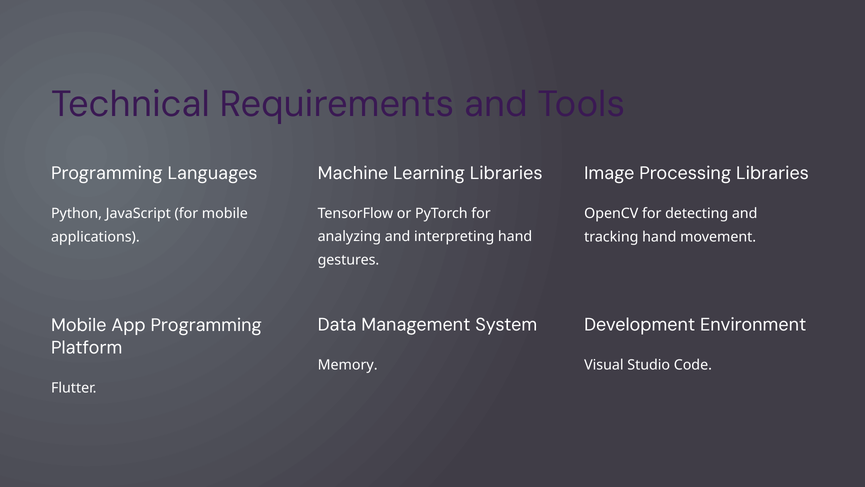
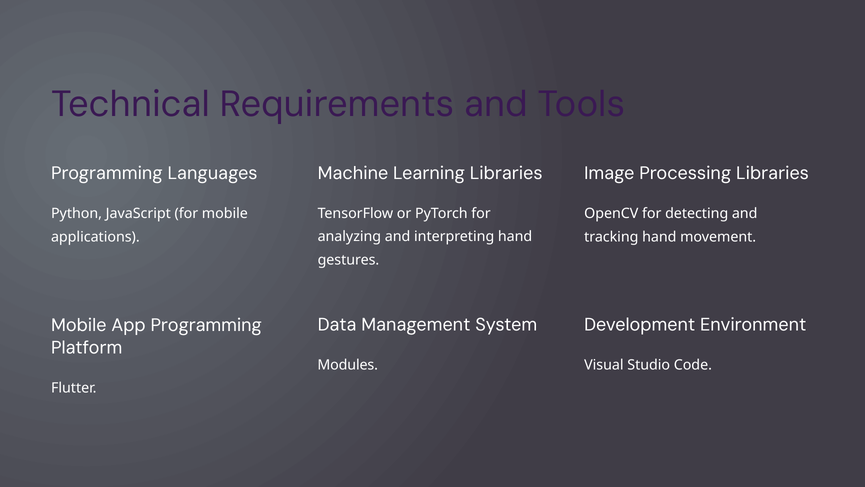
Memory: Memory -> Modules
